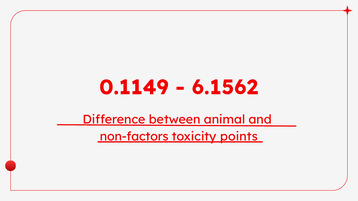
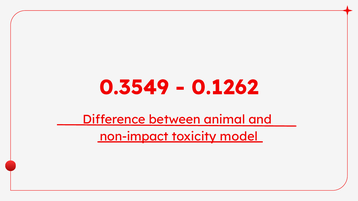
0.1149: 0.1149 -> 0.3549
6.1562: 6.1562 -> 0.1262
non-factors: non-factors -> non-impact
points: points -> model
